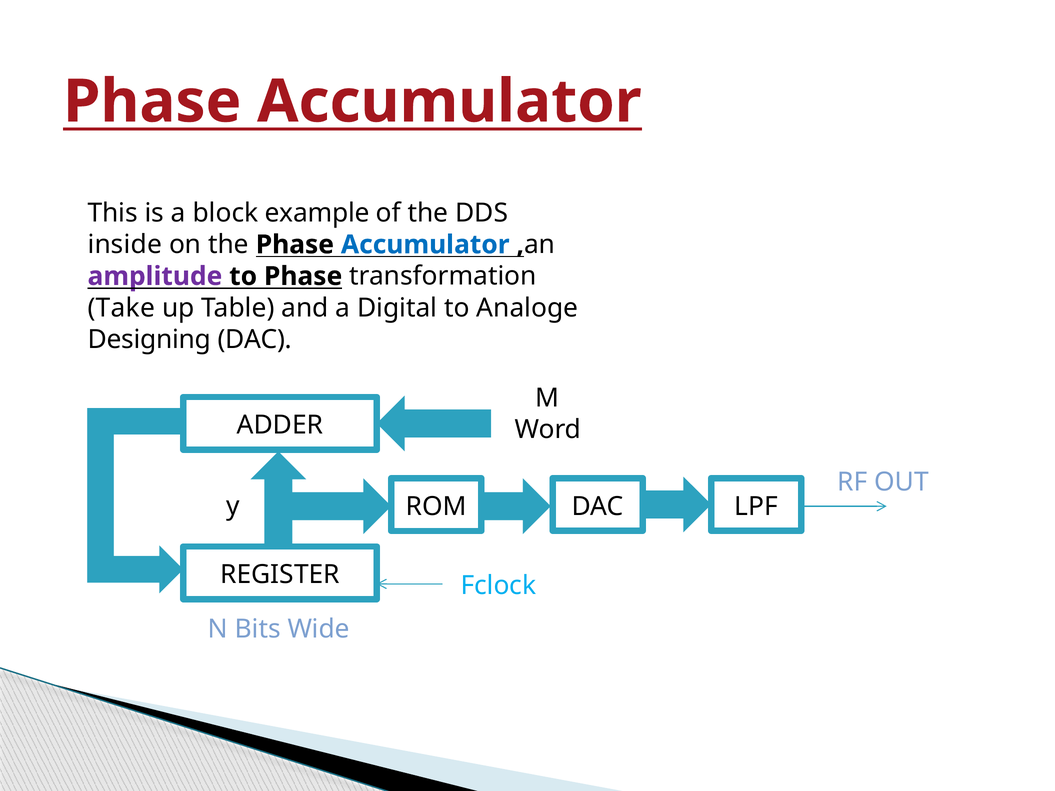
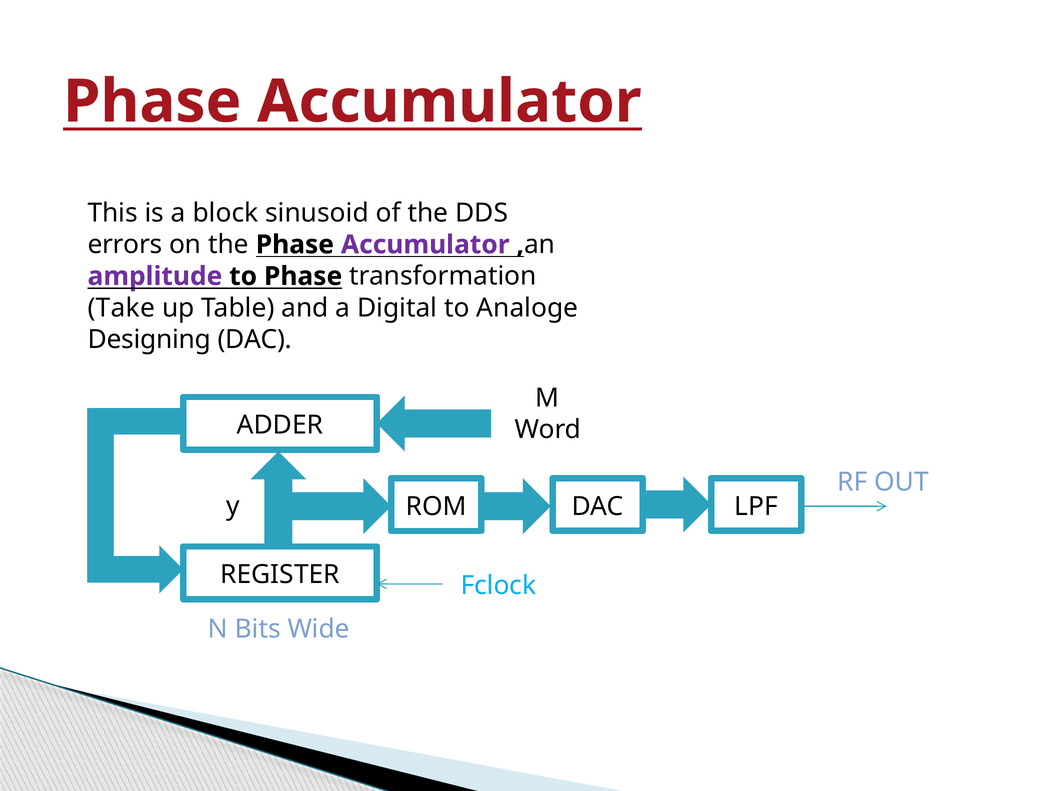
example: example -> sinusoid
inside: inside -> errors
Accumulator at (425, 245) colour: blue -> purple
